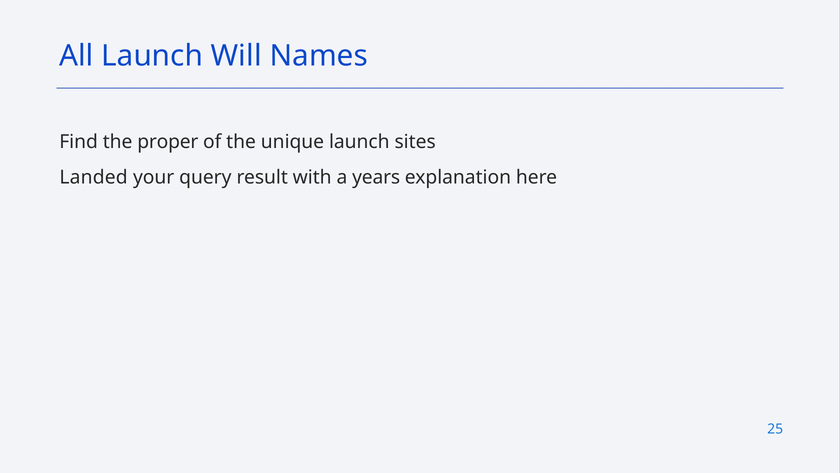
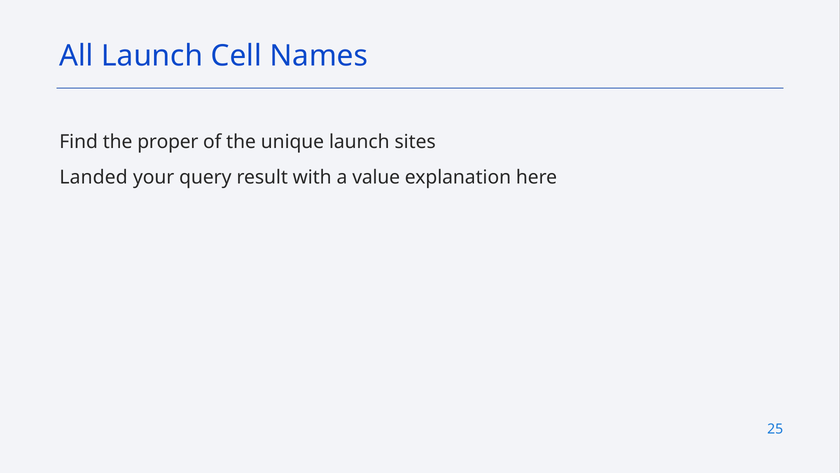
Will: Will -> Cell
years: years -> value
